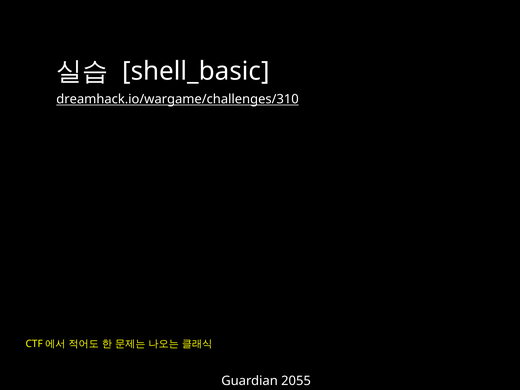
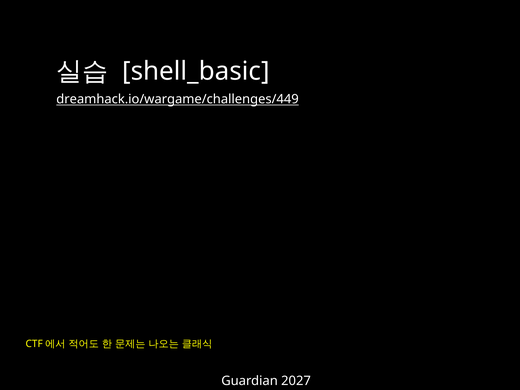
dreamhack.io/wargame/challenges/310: dreamhack.io/wargame/challenges/310 -> dreamhack.io/wargame/challenges/449
2055: 2055 -> 2027
